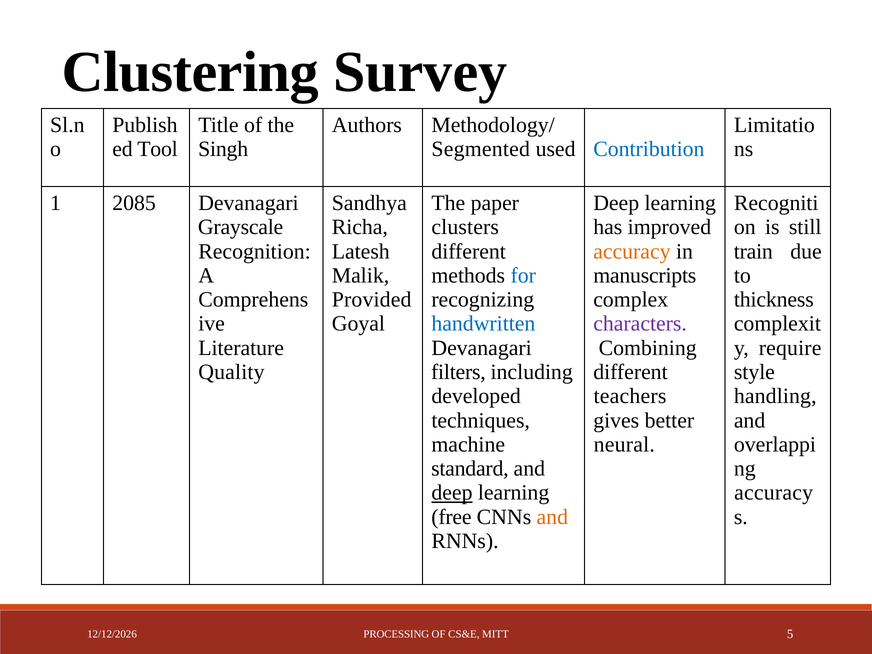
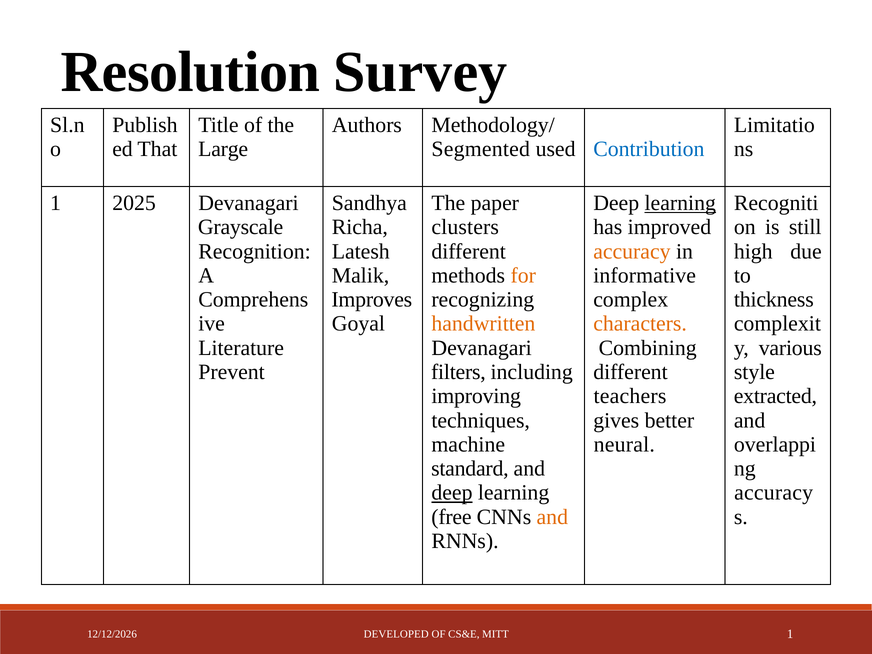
Clustering: Clustering -> Resolution
Tool: Tool -> That
Singh: Singh -> Large
2085: 2085 -> 2025
learning at (680, 203) underline: none -> present
train: train -> high
for colour: blue -> orange
manuscripts: manuscripts -> informative
Provided: Provided -> Improves
handwritten colour: blue -> orange
characters colour: purple -> orange
require: require -> various
Quality: Quality -> Prevent
developed: developed -> improving
handling: handling -> extracted
PROCESSING: PROCESSING -> DEVELOPED
MITT 5: 5 -> 1
